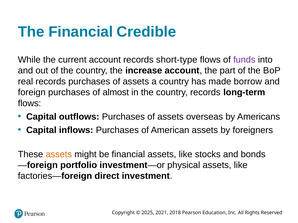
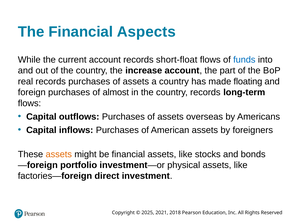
Credible: Credible -> Aspects
short-type: short-type -> short-float
funds colour: purple -> blue
borrow: borrow -> floating
